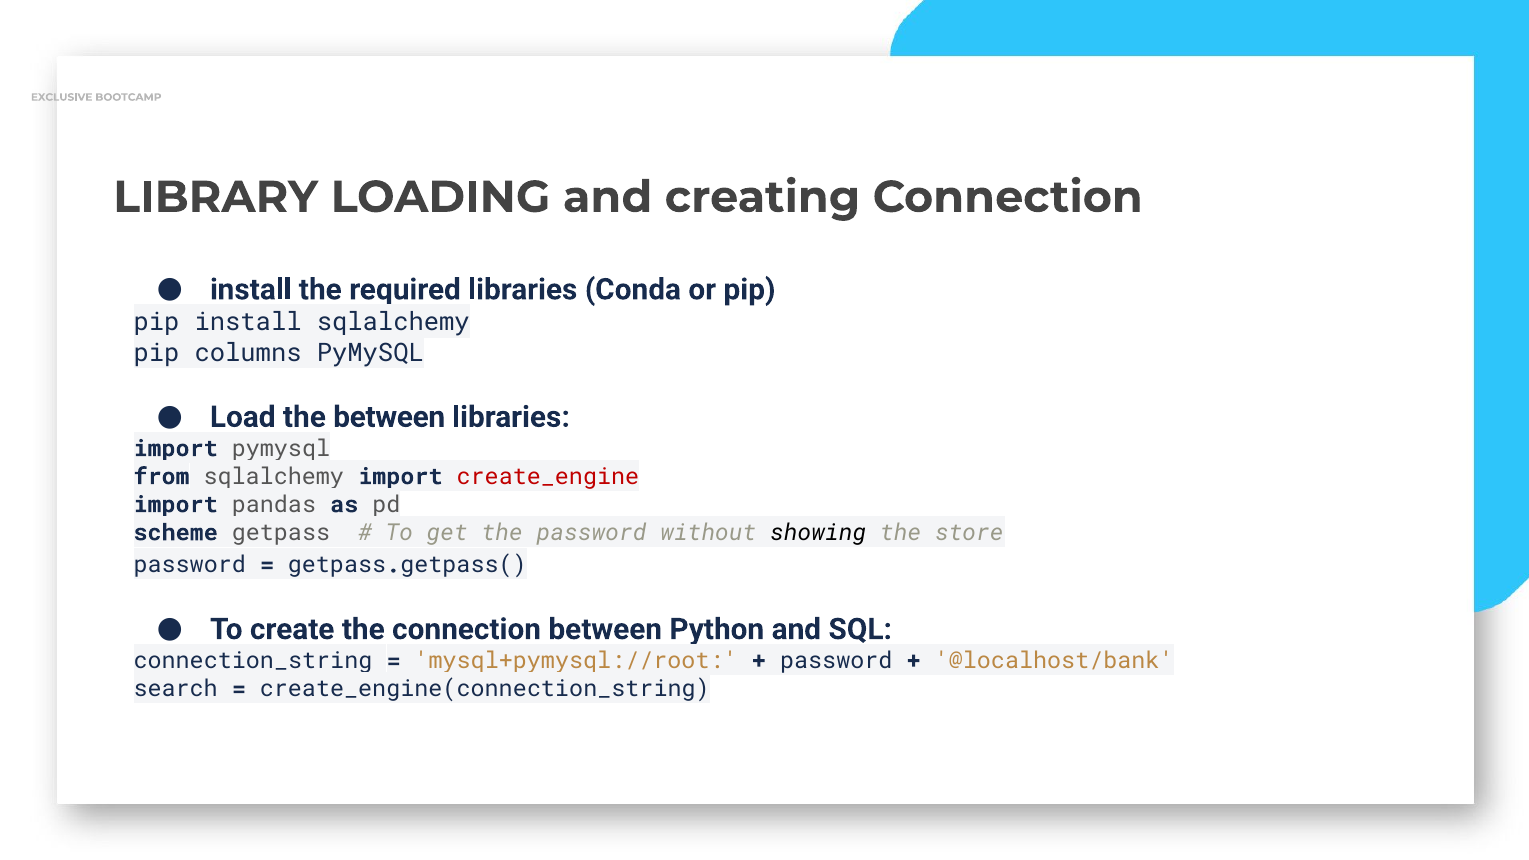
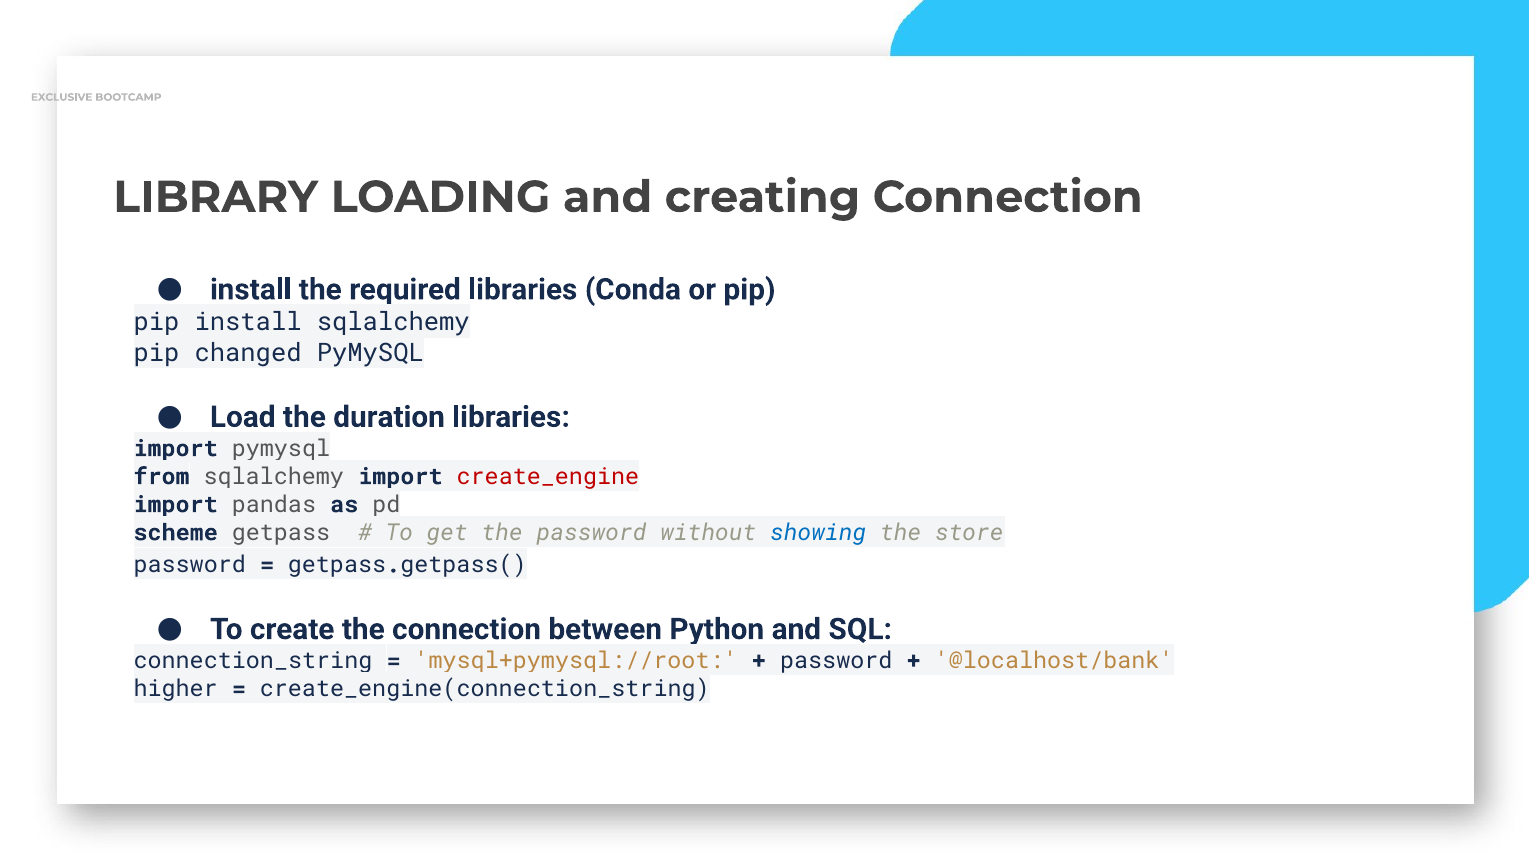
columns: columns -> changed
between at (389, 417): between -> duration
showing colour: black -> blue
search: search -> higher
